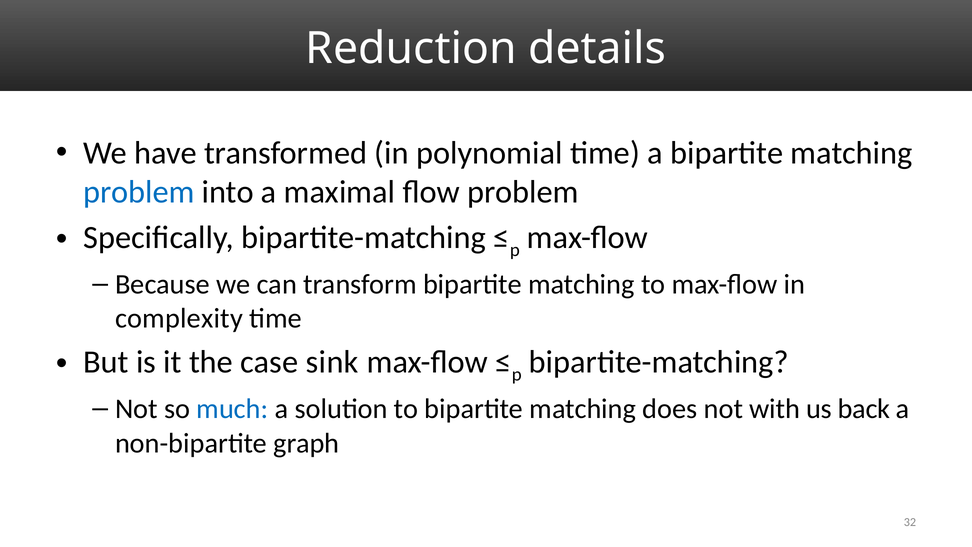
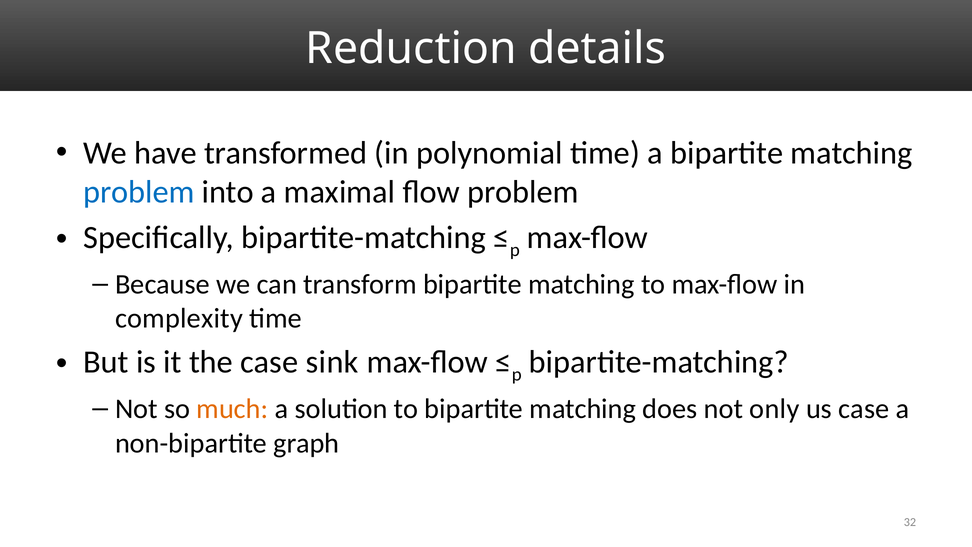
much colour: blue -> orange
with: with -> only
us back: back -> case
